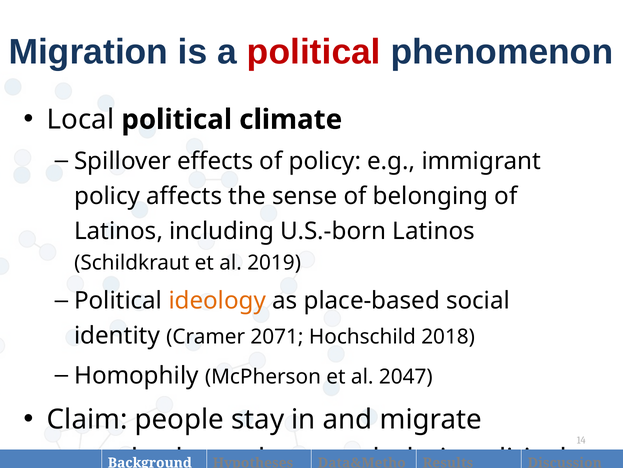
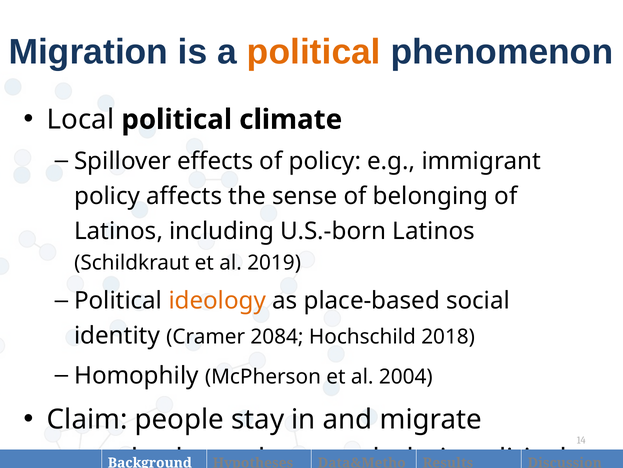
political at (314, 52) colour: red -> orange
2071: 2071 -> 2084
2047: 2047 -> 2004
